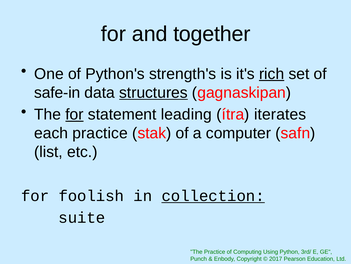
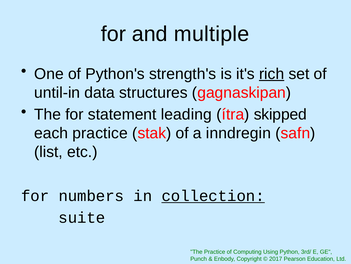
together: together -> multiple
safe-in: safe-in -> until-in
structures underline: present -> none
for at (75, 114) underline: present -> none
iterates: iterates -> skipped
computer: computer -> inndregin
foolish: foolish -> numbers
